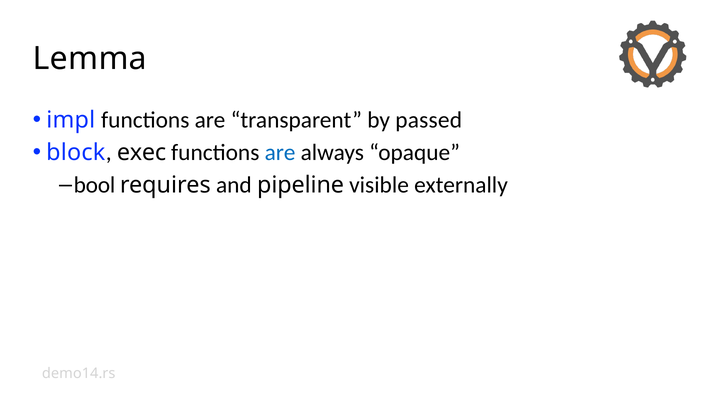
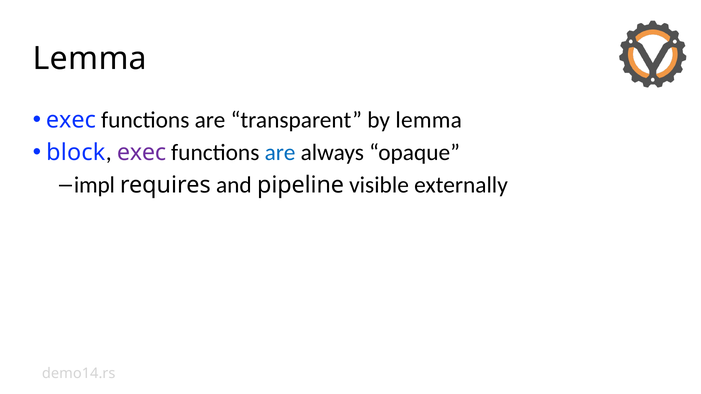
impl at (71, 120): impl -> exec
by passed: passed -> lemma
exec at (142, 153) colour: black -> purple
bool: bool -> impl
